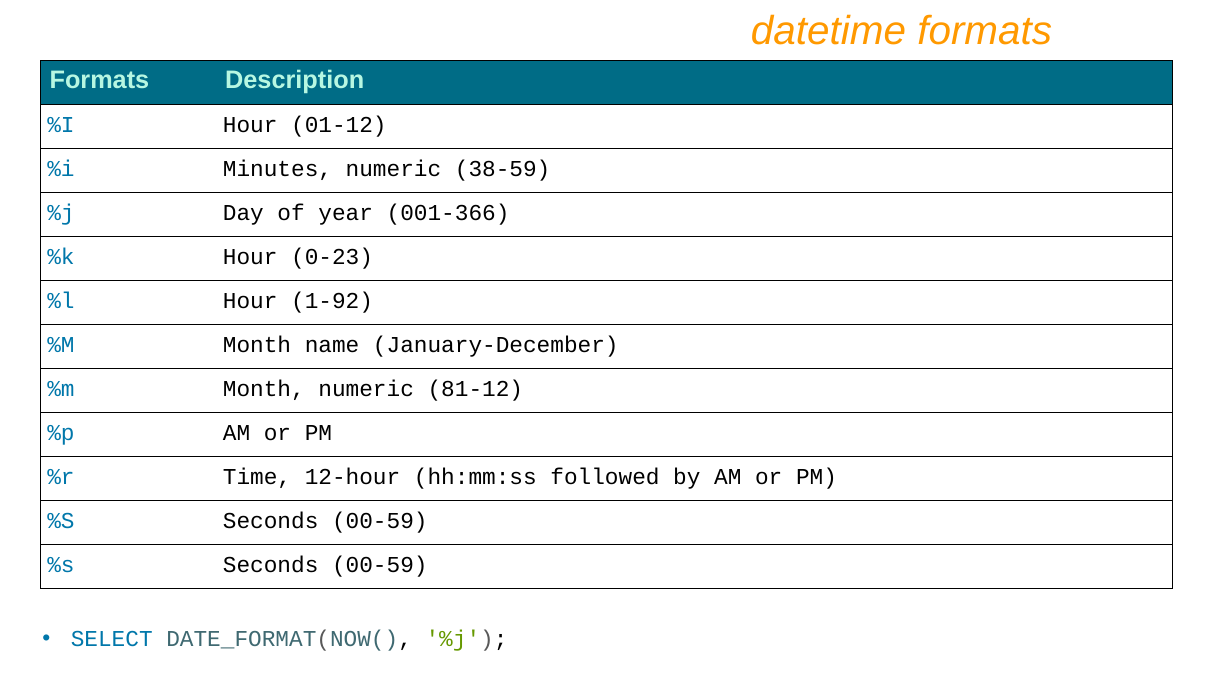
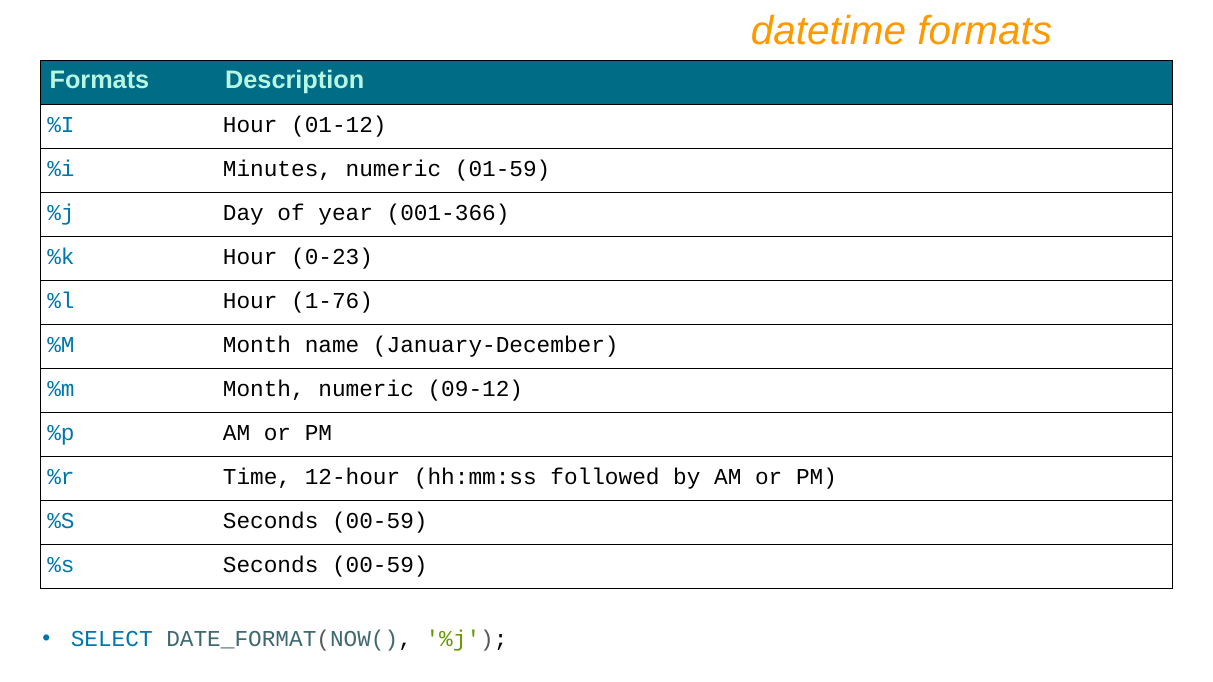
38-59: 38-59 -> 01-59
1-92: 1-92 -> 1-76
81-12: 81-12 -> 09-12
